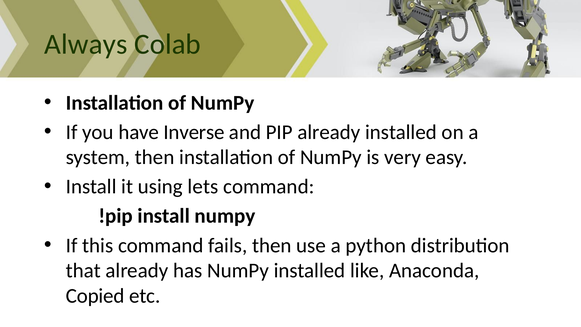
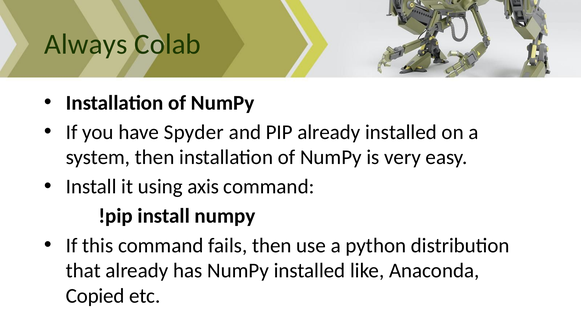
Inverse: Inverse -> Spyder
lets: lets -> axis
